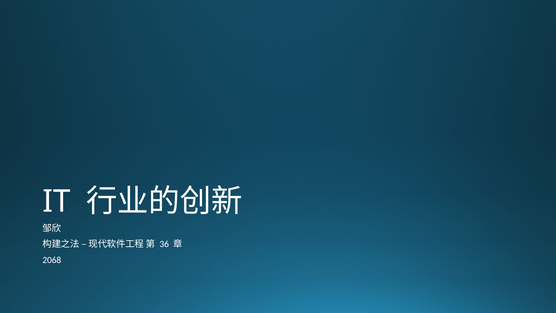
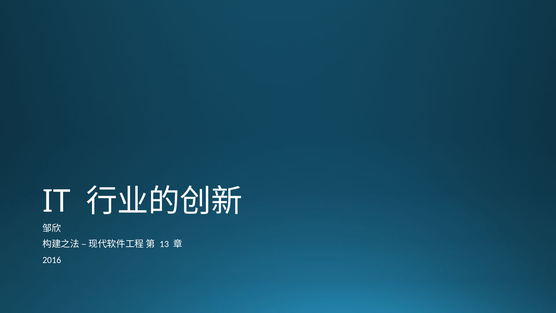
36: 36 -> 13
2068: 2068 -> 2016
